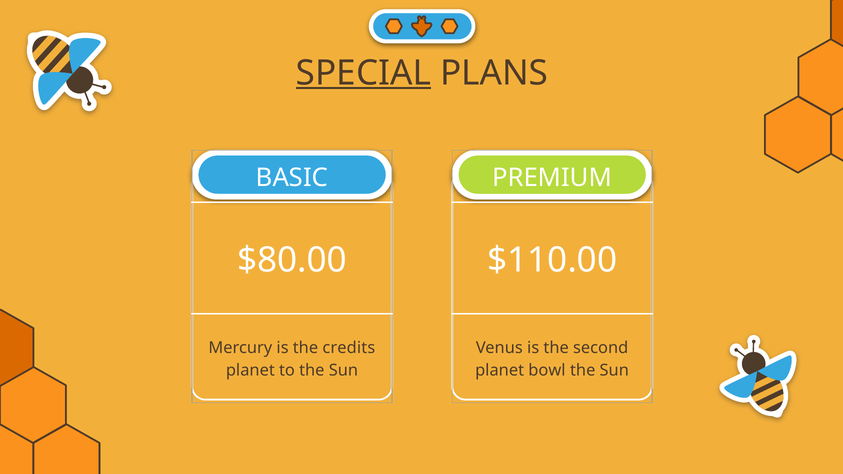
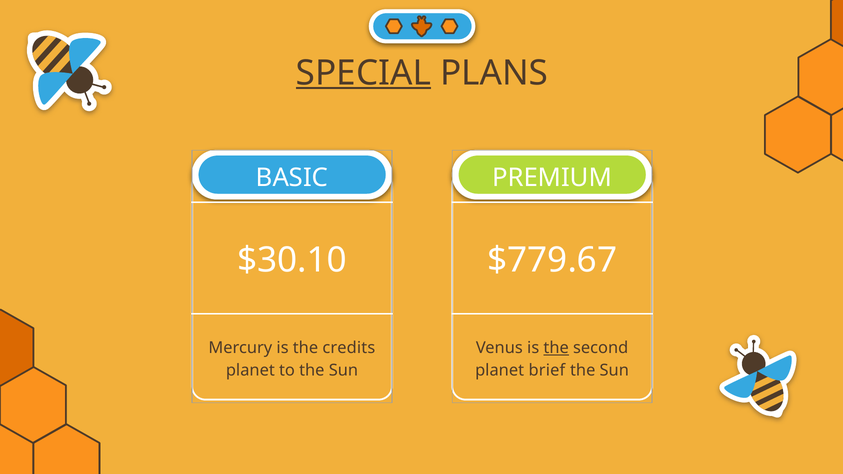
$80.00: $80.00 -> $30.10
$110.00: $110.00 -> $779.67
the at (556, 348) underline: none -> present
bowl: bowl -> brief
